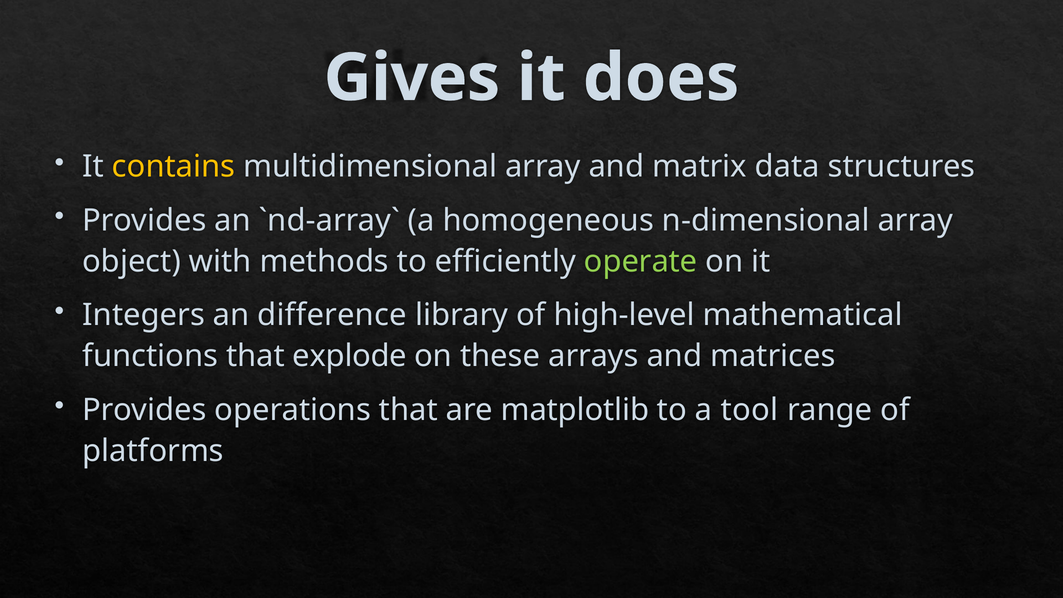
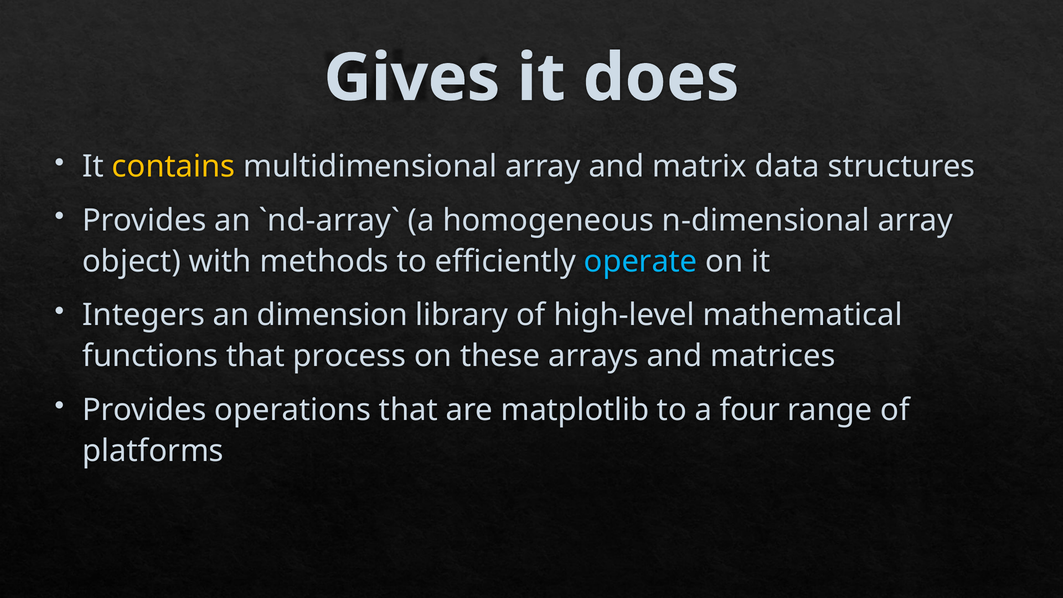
operate colour: light green -> light blue
difference: difference -> dimension
explode: explode -> process
tool: tool -> four
